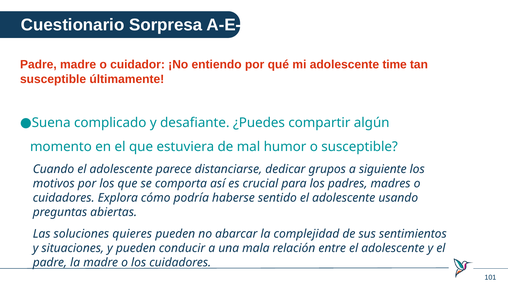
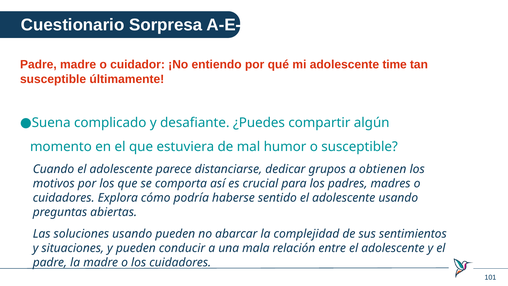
siguiente: siguiente -> obtienen
soluciones quieres: quieres -> usando
